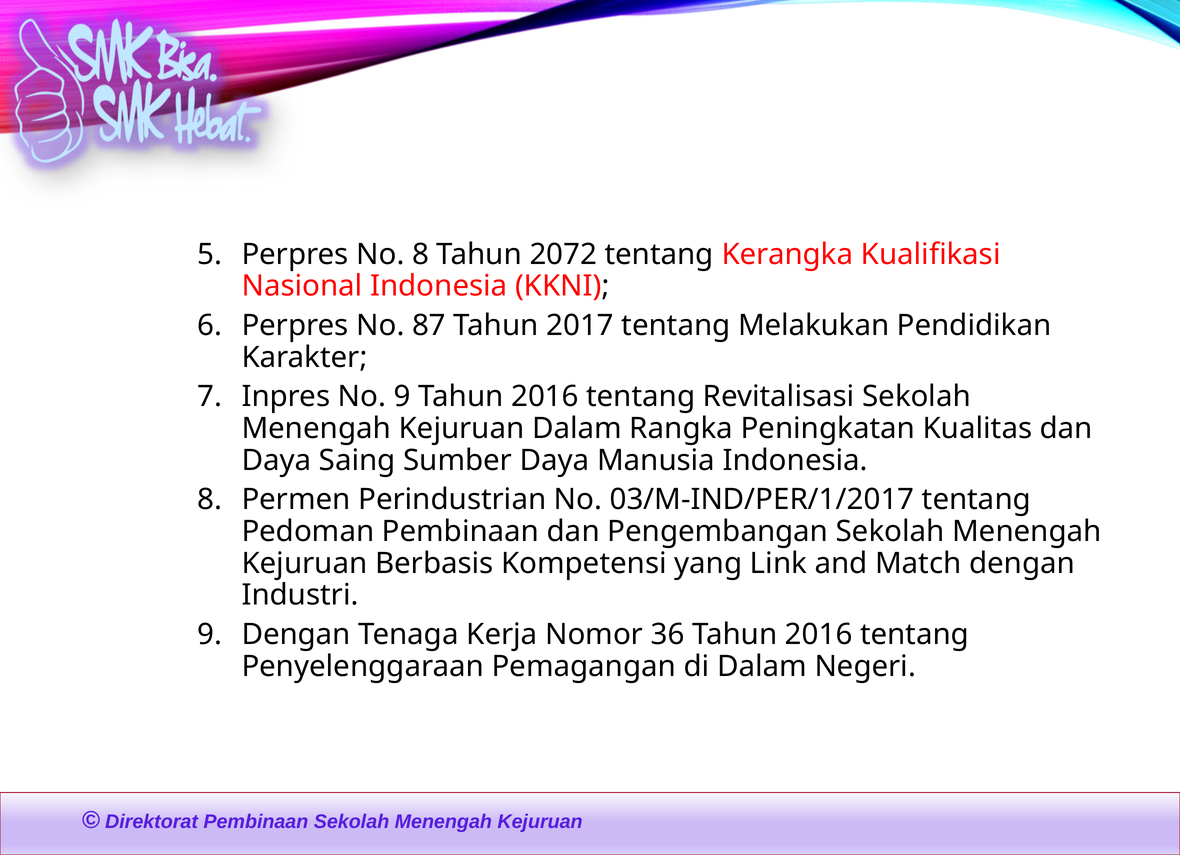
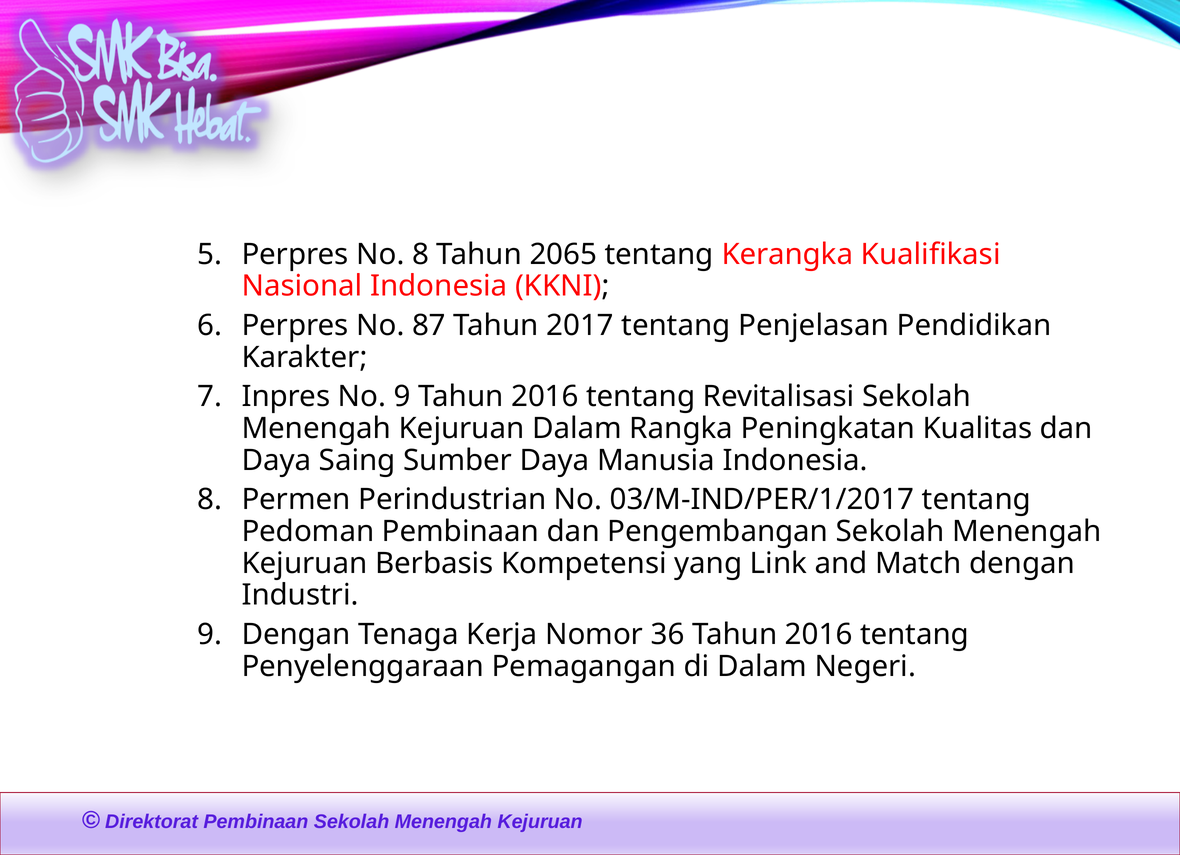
2072: 2072 -> 2065
Melakukan: Melakukan -> Penjelasan
